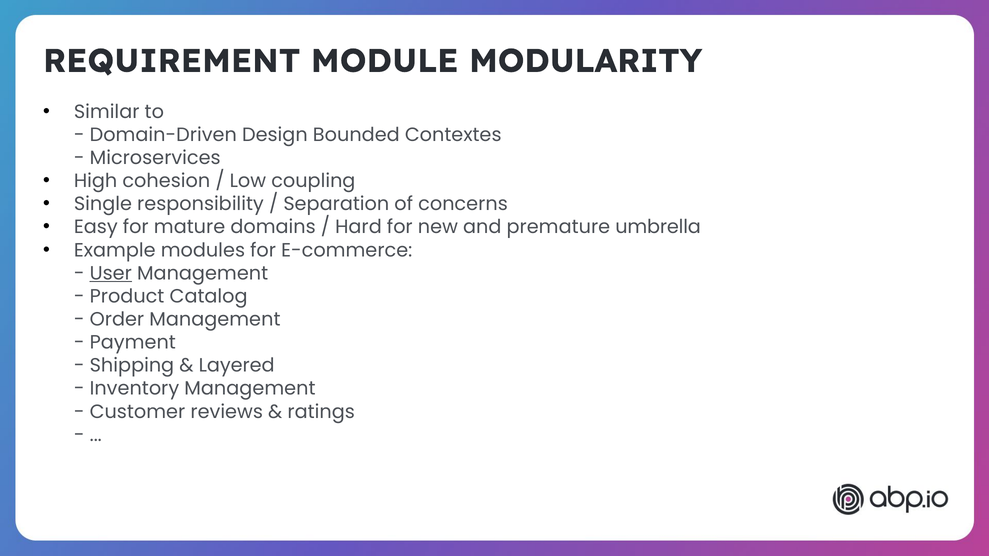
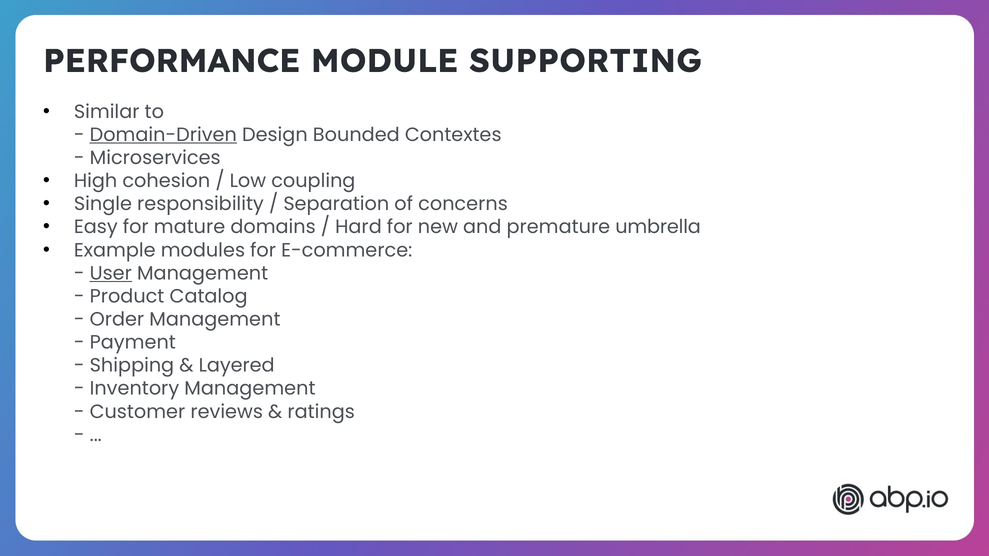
REQUIREMENT: REQUIREMENT -> PERFORMANCE
MODULARITY: MODULARITY -> SUPPORTING
Domain-Driven underline: none -> present
